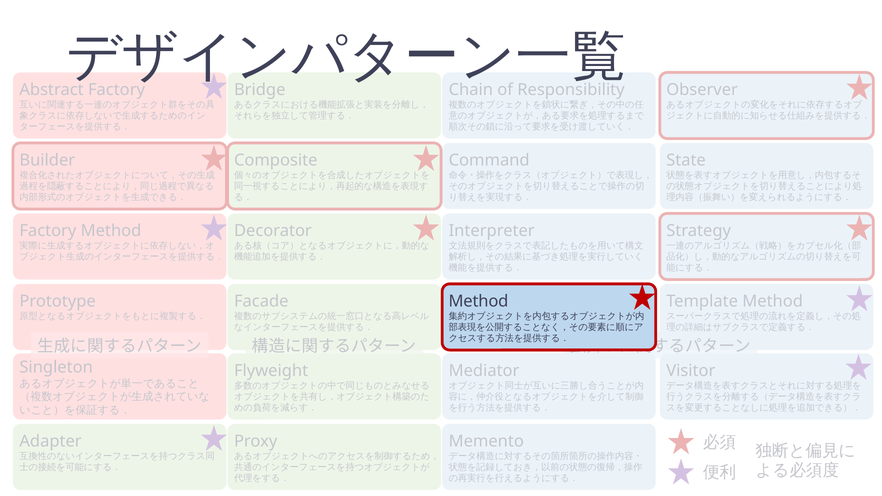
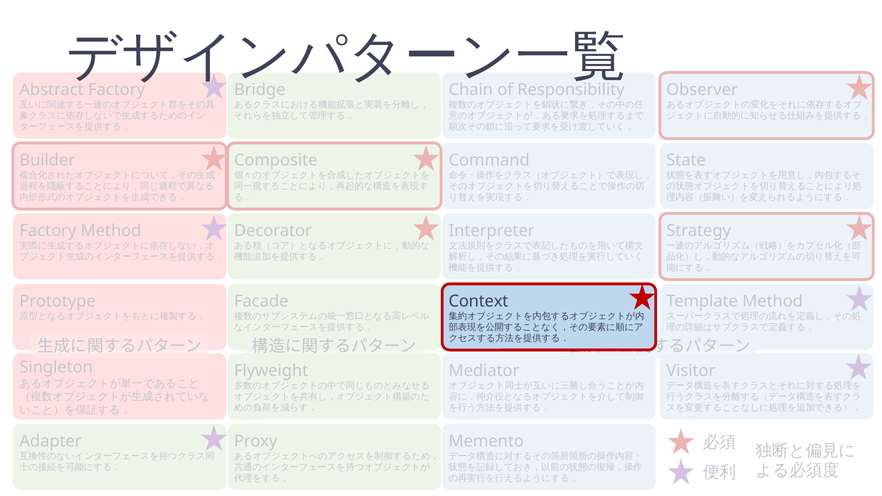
Method at (478, 301): Method -> Context
